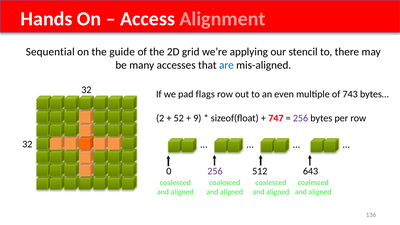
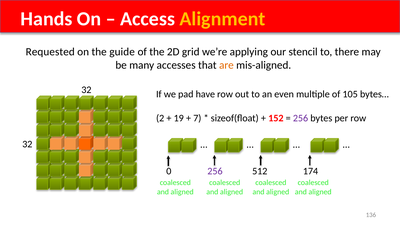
Alignment colour: pink -> yellow
Sequential: Sequential -> Requested
are colour: blue -> orange
flags: flags -> have
743: 743 -> 105
52: 52 -> 19
9: 9 -> 7
747: 747 -> 152
643: 643 -> 174
